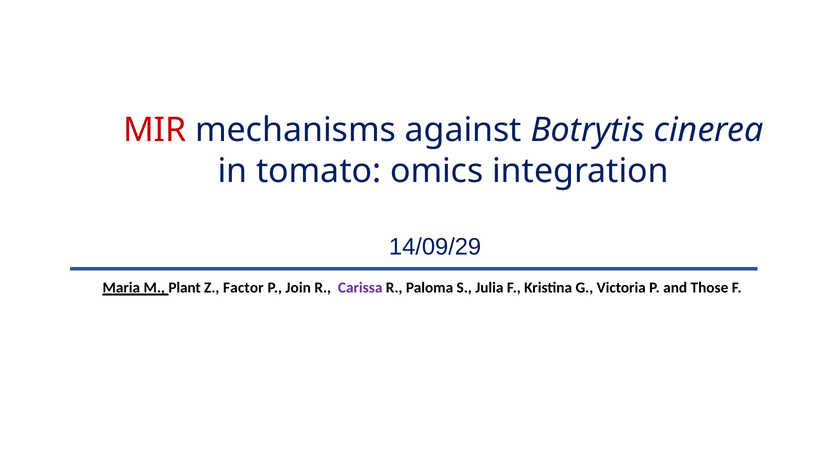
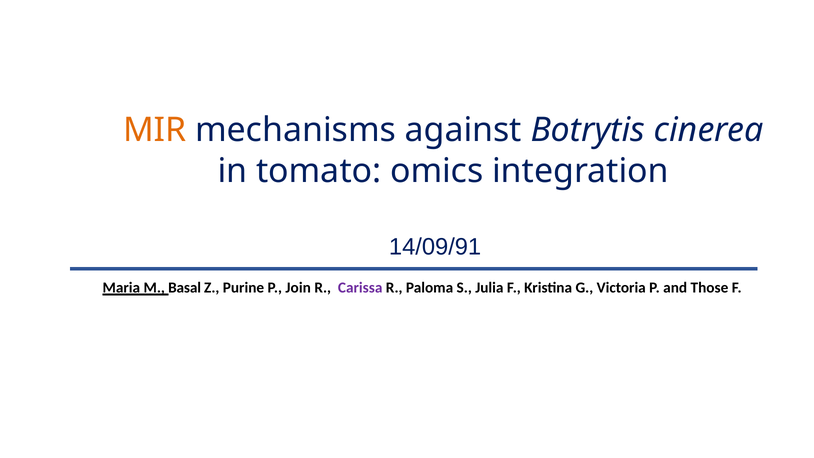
MIR colour: red -> orange
14/09/29: 14/09/29 -> 14/09/91
Plant: Plant -> Basal
Factor: Factor -> Purine
